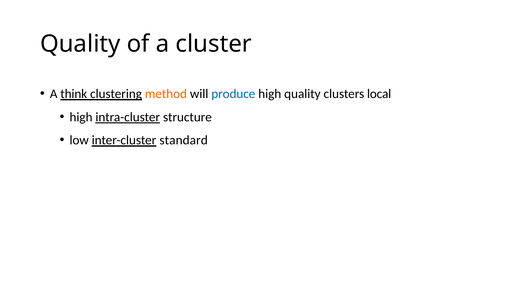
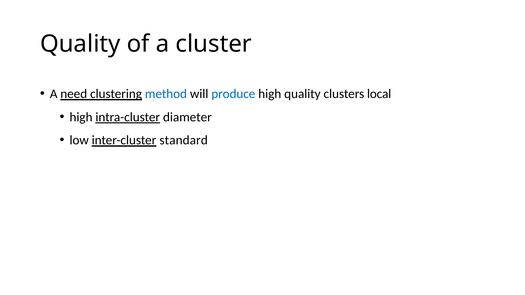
think: think -> need
method colour: orange -> blue
structure: structure -> diameter
